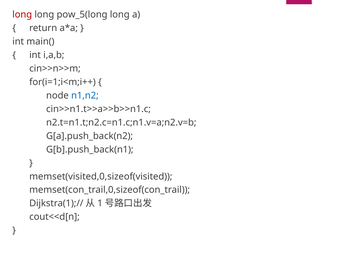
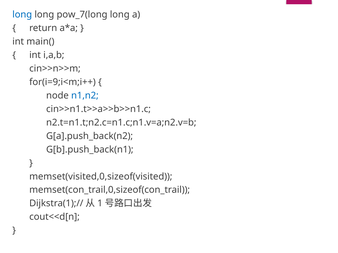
long at (22, 15) colour: red -> blue
pow_5(long: pow_5(long -> pow_7(long
for(i=1;i<m;i++: for(i=1;i<m;i++ -> for(i=9;i<m;i++
